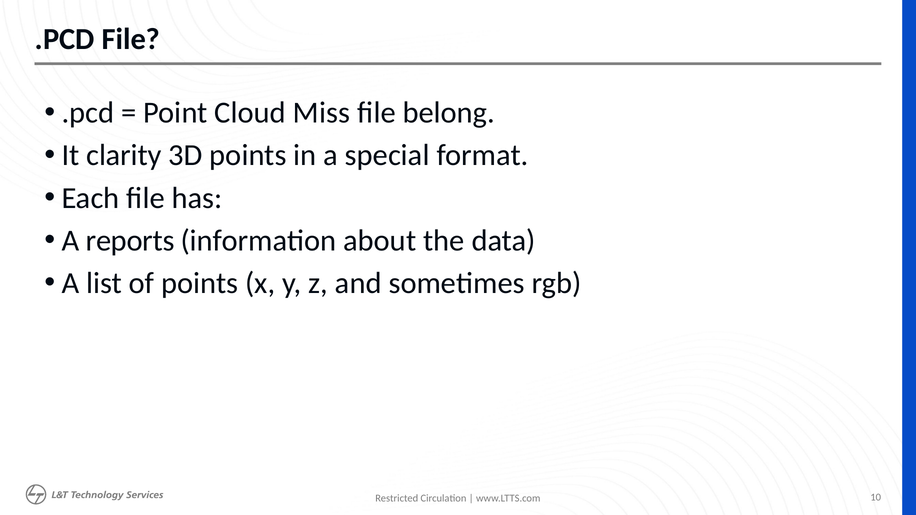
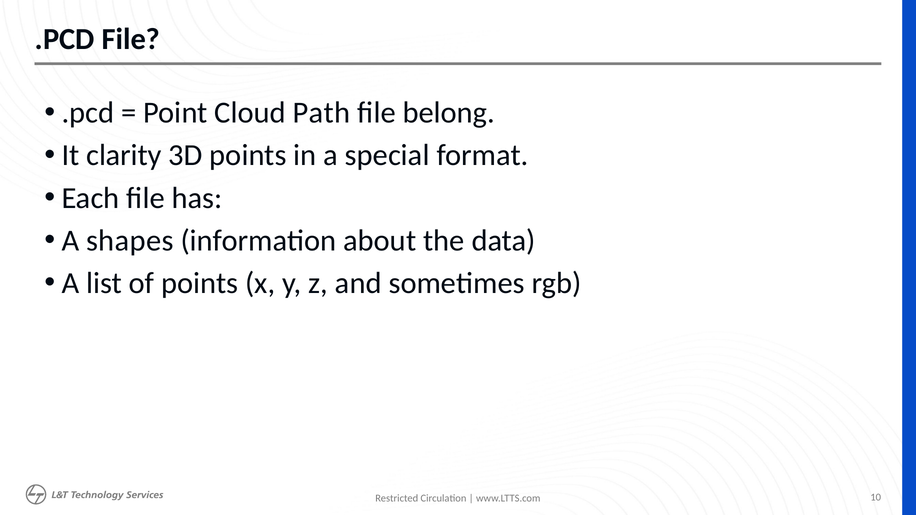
Miss: Miss -> Path
reports: reports -> shapes
